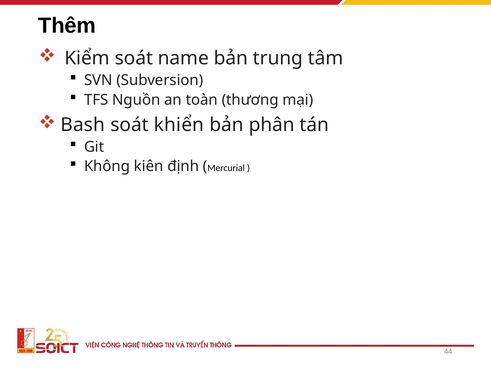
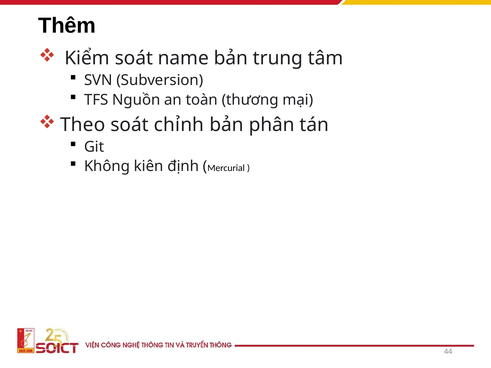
Bash: Bash -> Theo
khiển: khiển -> chỉnh
